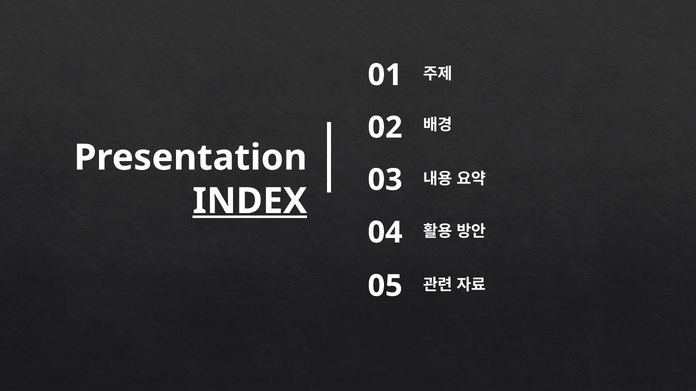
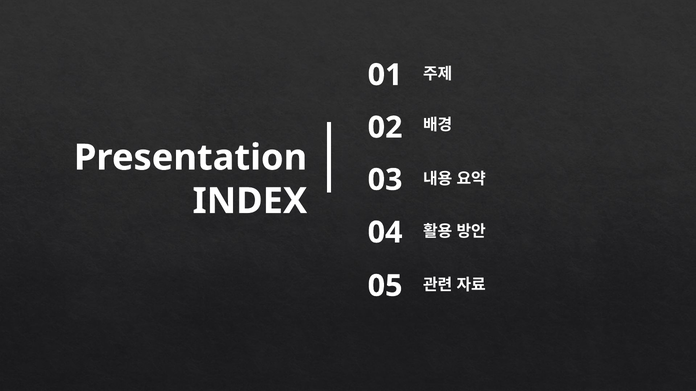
INDEX underline: present -> none
